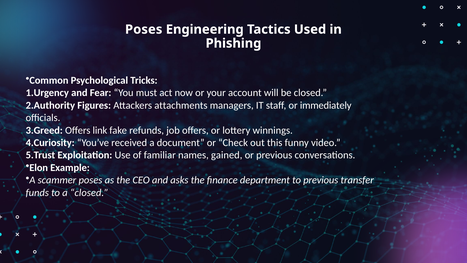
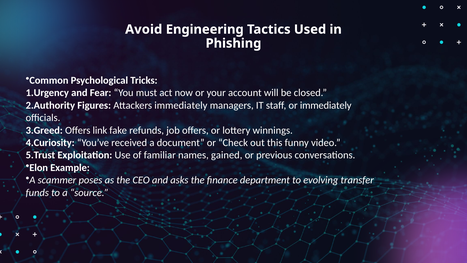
Poses at (144, 29): Poses -> Avoid
Attackers attachments: attachments -> immediately
to previous: previous -> evolving
a closed: closed -> source
